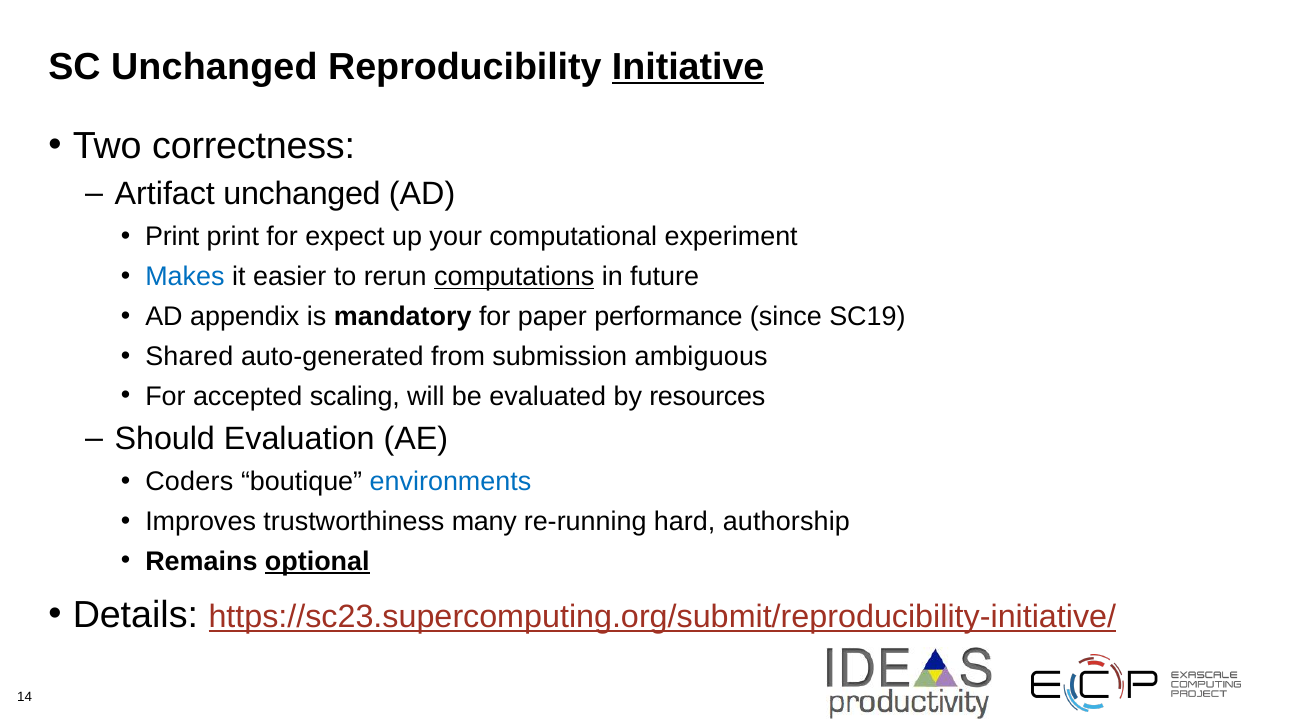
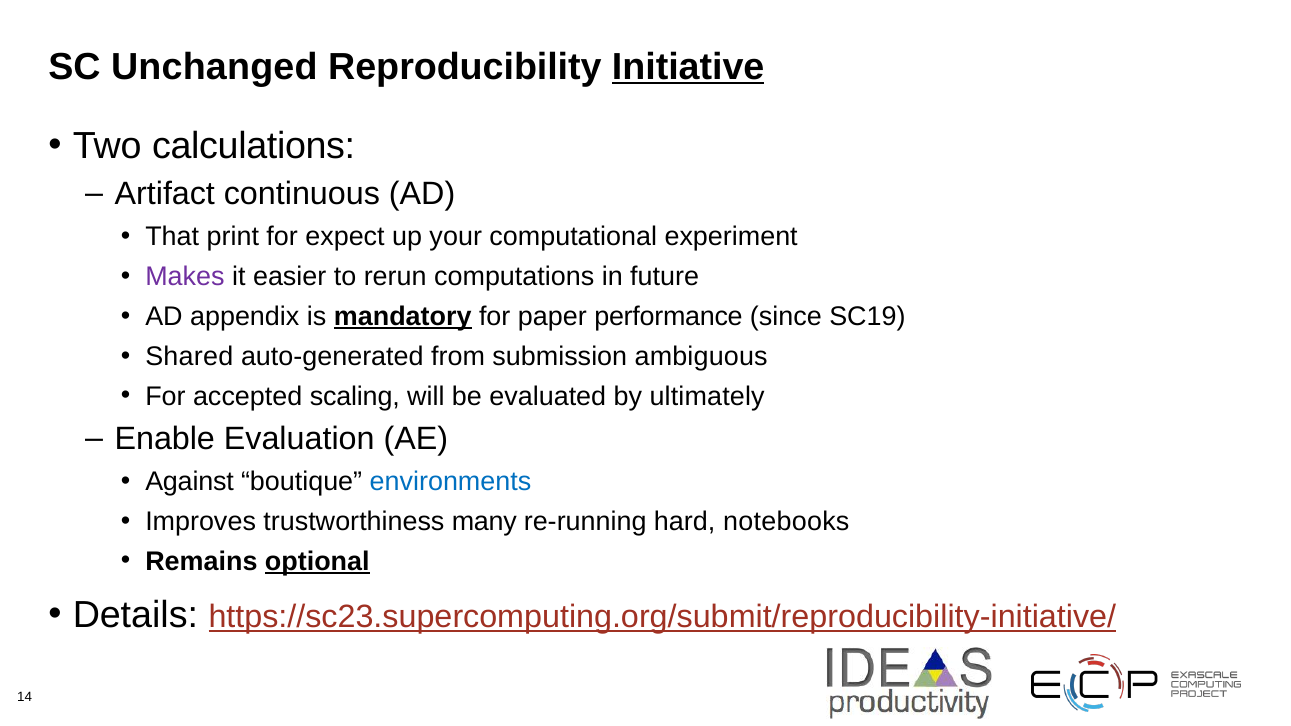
correctness: correctness -> calculations
Artifact unchanged: unchanged -> continuous
Print at (172, 237): Print -> That
Makes colour: blue -> purple
computations underline: present -> none
mandatory underline: none -> present
resources: resources -> ultimately
Should: Should -> Enable
Coders: Coders -> Against
authorship: authorship -> notebooks
